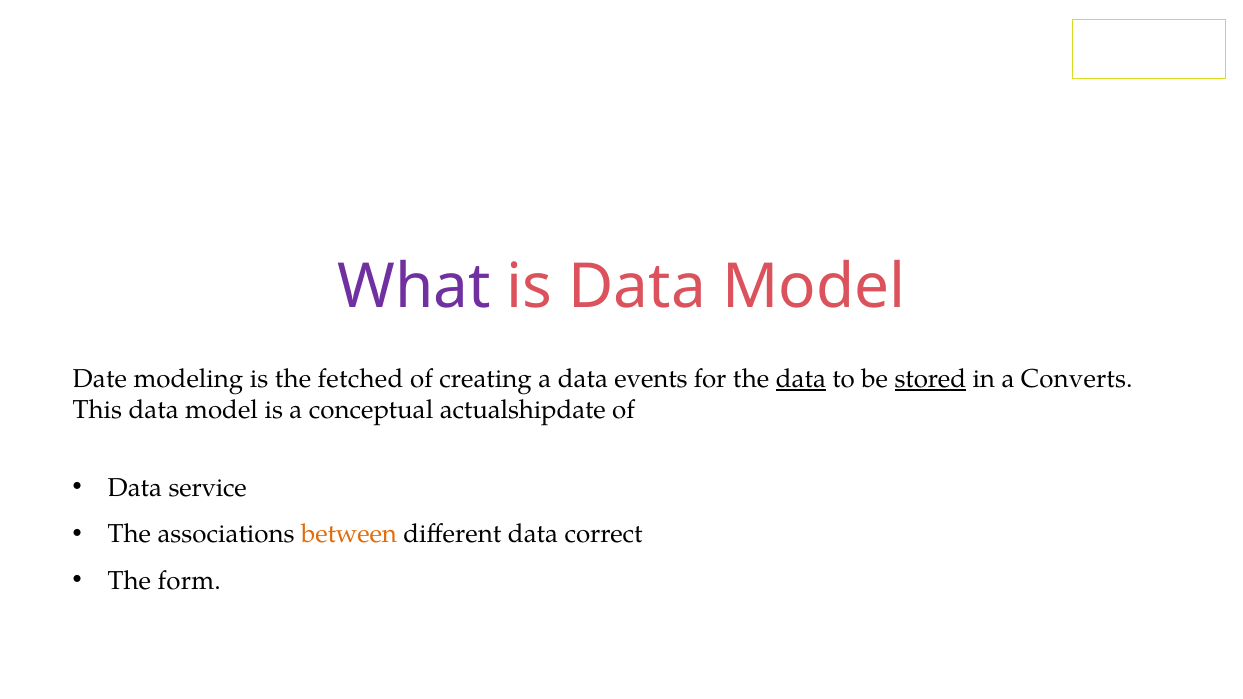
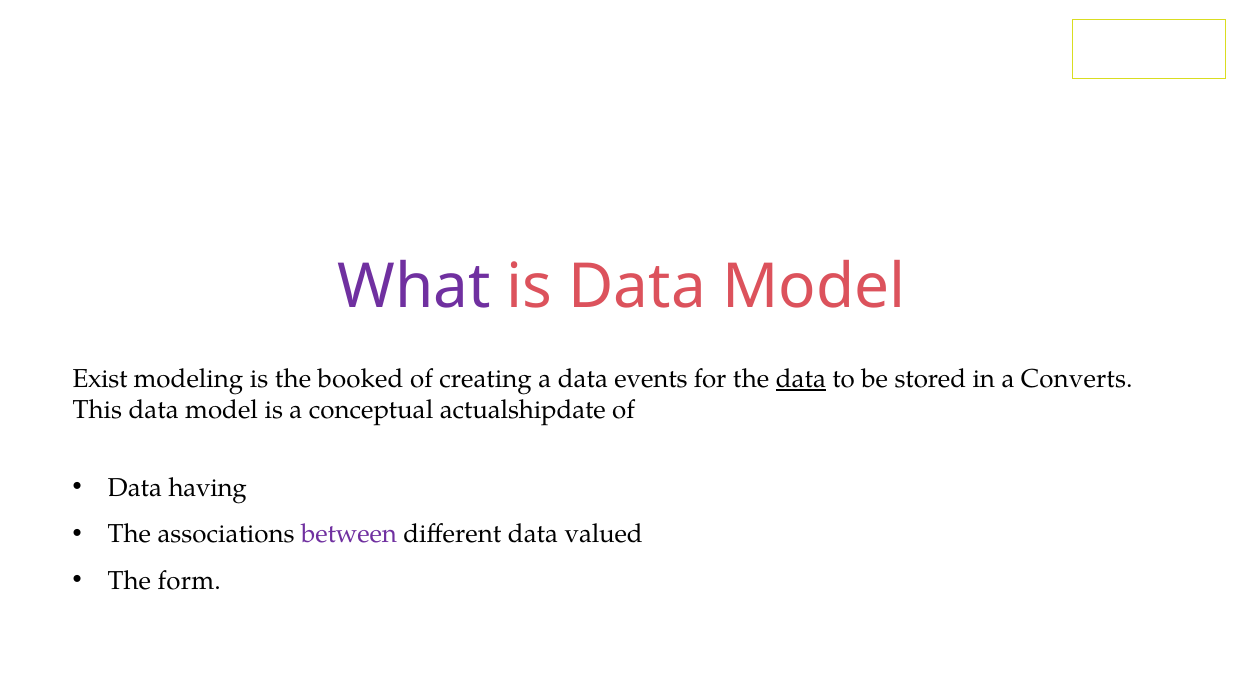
Date: Date -> Exist
fetched: fetched -> booked
stored underline: present -> none
service: service -> having
between colour: orange -> purple
correct: correct -> valued
